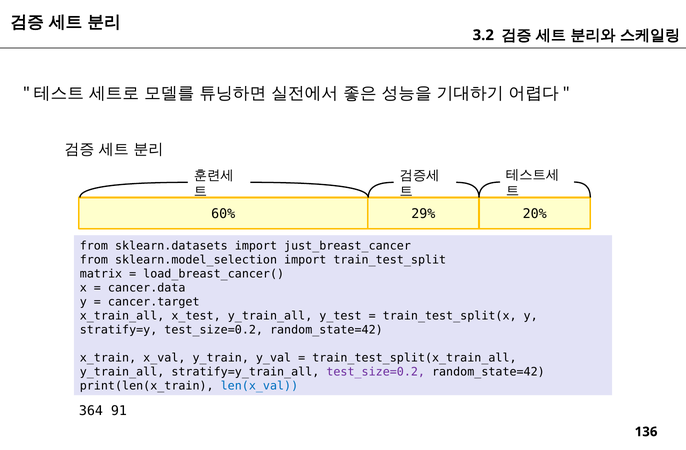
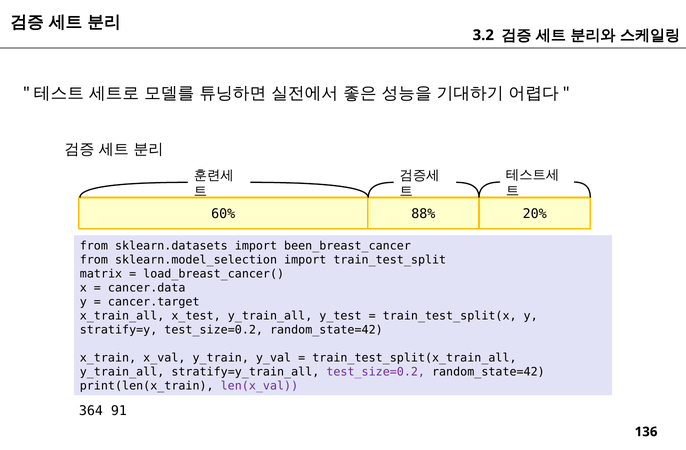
29%: 29% -> 88%
just_breast_cancer: just_breast_cancer -> been_breast_cancer
len(x_val colour: blue -> purple
